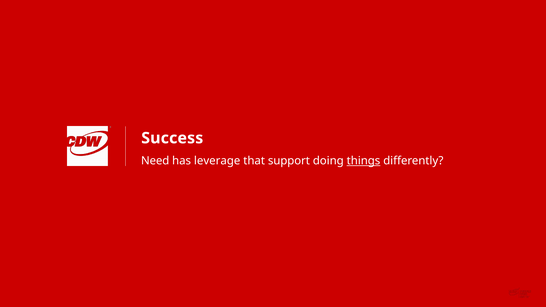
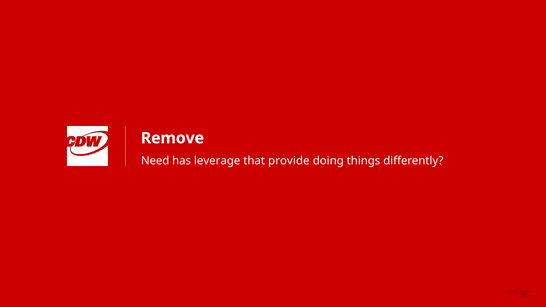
Success: Success -> Remove
support: support -> provide
things underline: present -> none
